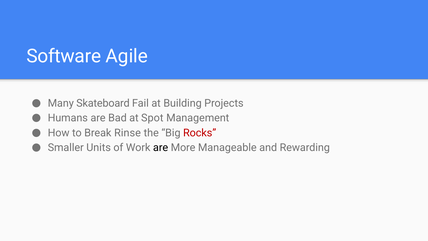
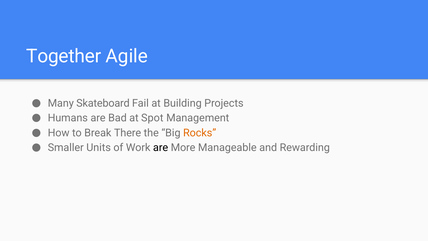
Software: Software -> Together
Rinse: Rinse -> There
Rocks colour: red -> orange
